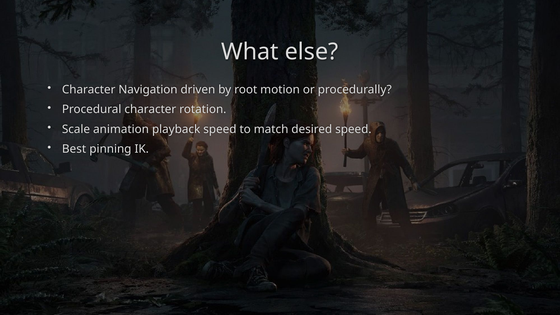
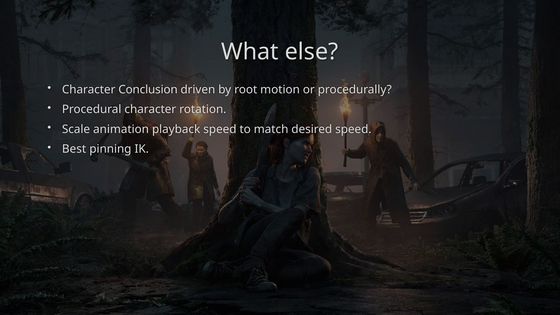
Navigation: Navigation -> Conclusion
